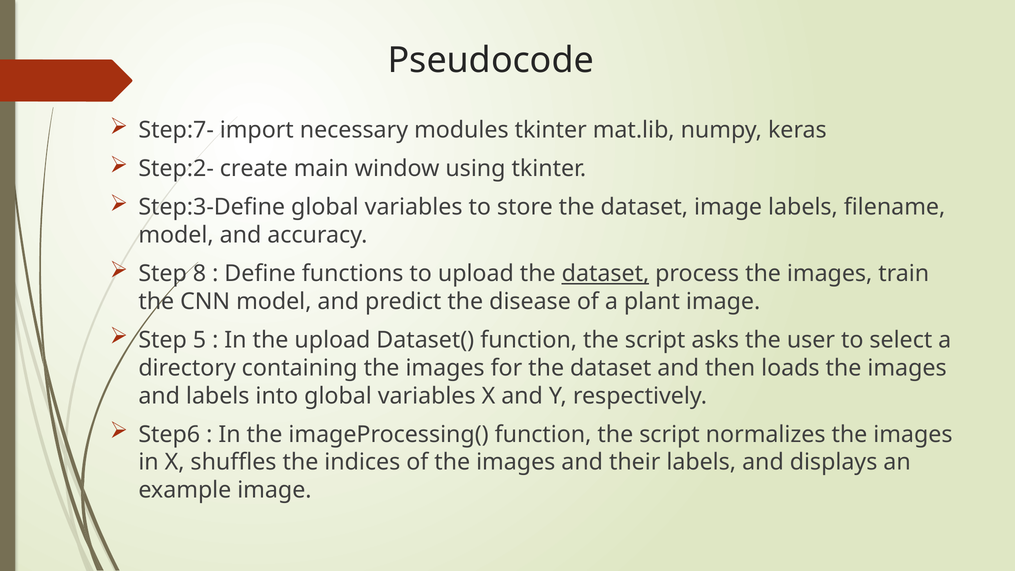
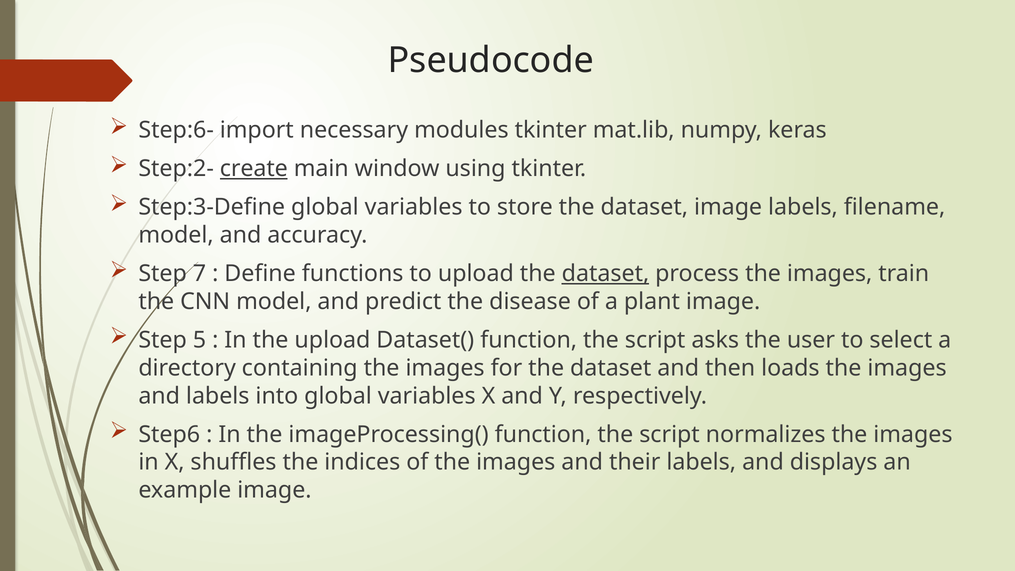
Step:7-: Step:7- -> Step:6-
create underline: none -> present
8: 8 -> 7
